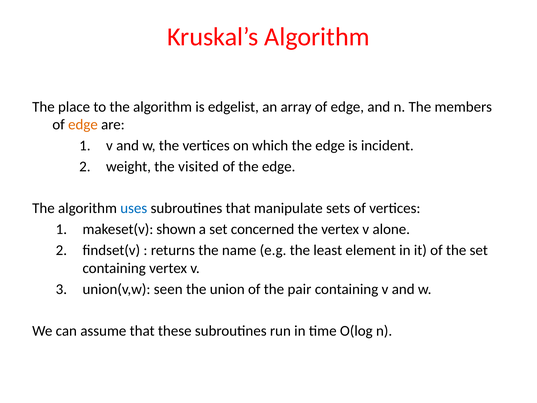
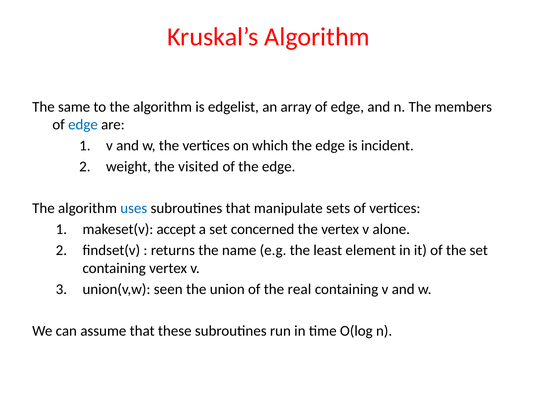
place: place -> same
edge at (83, 125) colour: orange -> blue
shown: shown -> accept
pair: pair -> real
